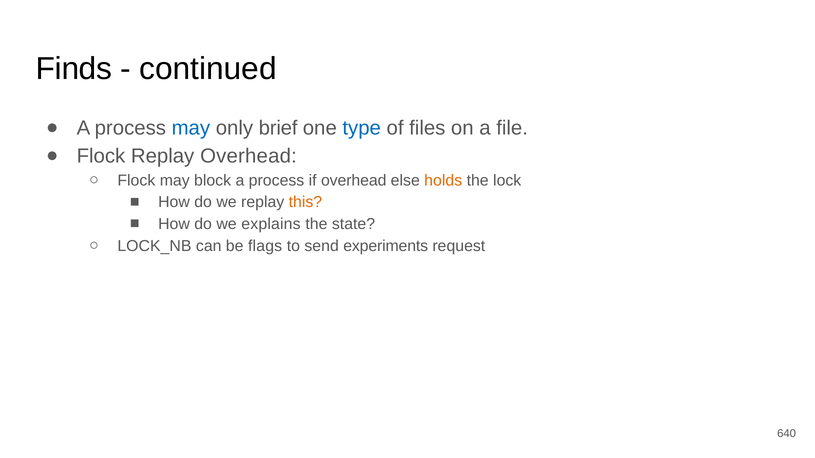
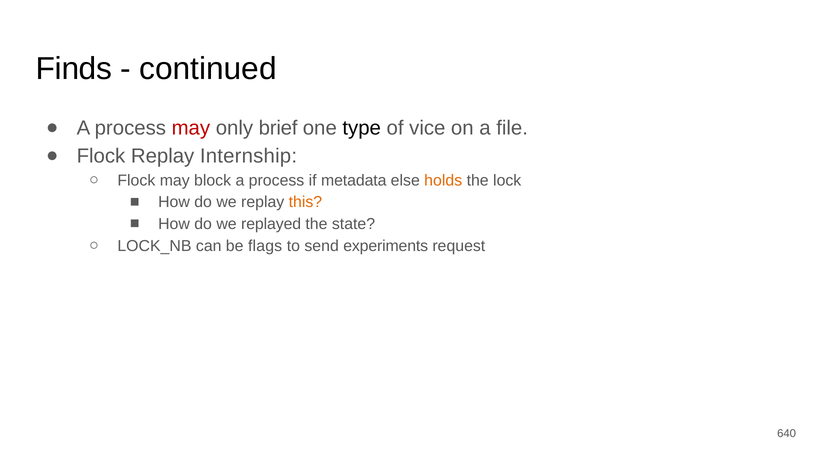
may at (191, 128) colour: blue -> red
type colour: blue -> black
files: files -> vice
Replay Overhead: Overhead -> Internship
if overhead: overhead -> metadata
explains: explains -> replayed
